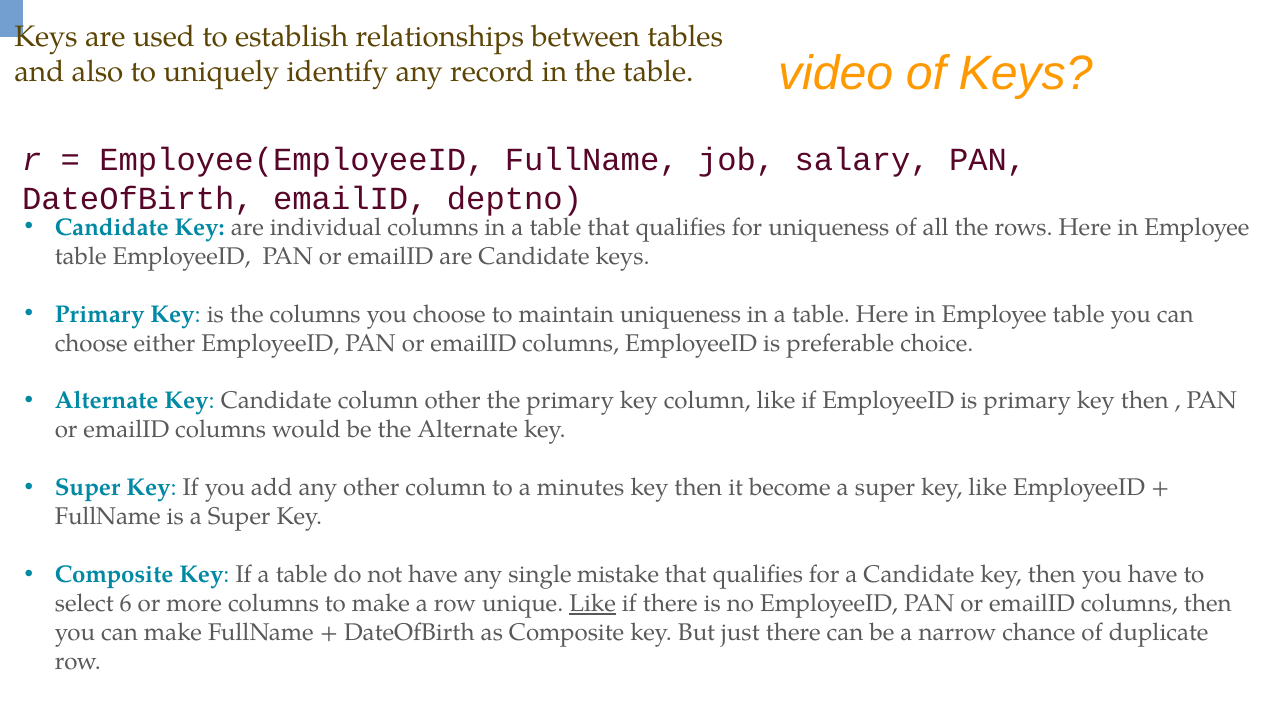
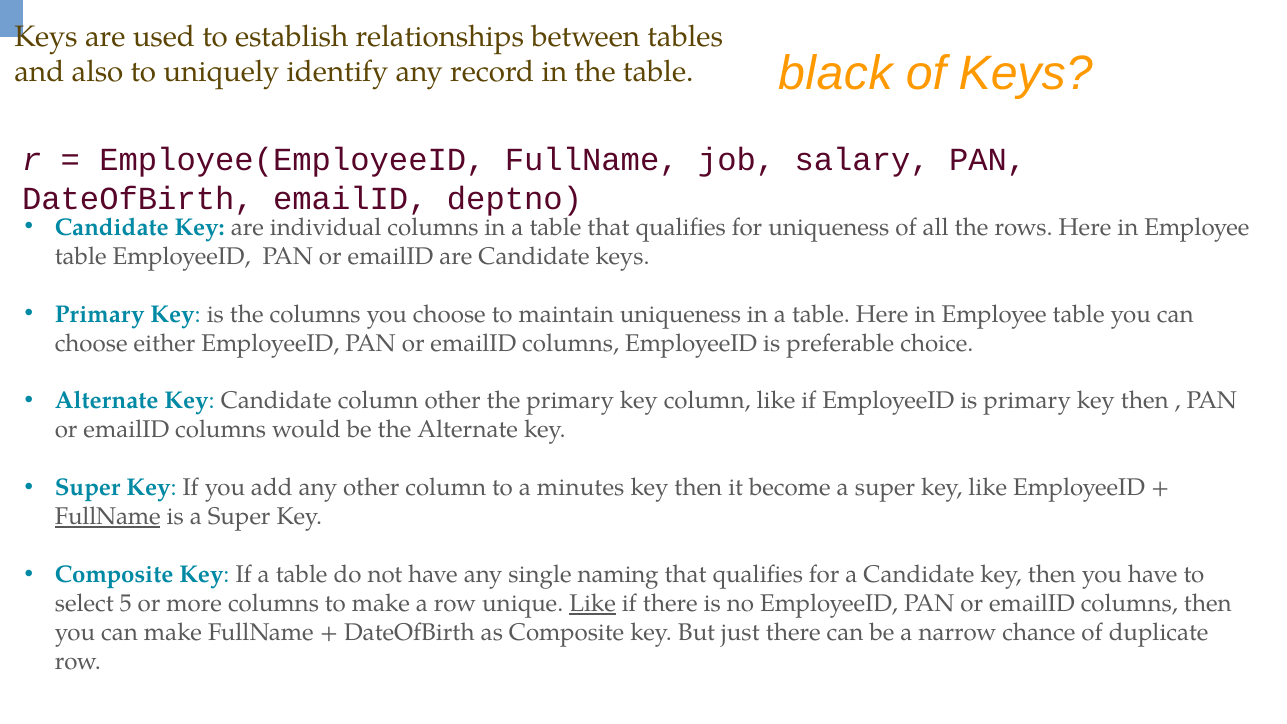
video: video -> black
FullName at (108, 517) underline: none -> present
mistake: mistake -> naming
6: 6 -> 5
